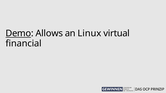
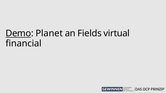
Allows: Allows -> Planet
Linux: Linux -> Fields
